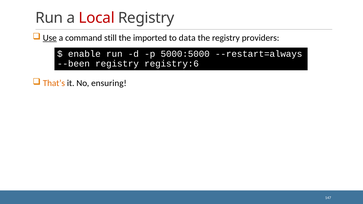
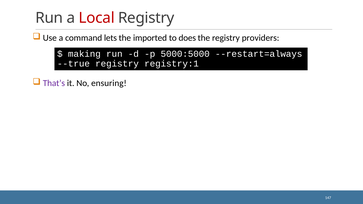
Use underline: present -> none
still: still -> lets
data: data -> does
enable: enable -> making
--been: --been -> --true
registry:6: registry:6 -> registry:1
That’s colour: orange -> purple
